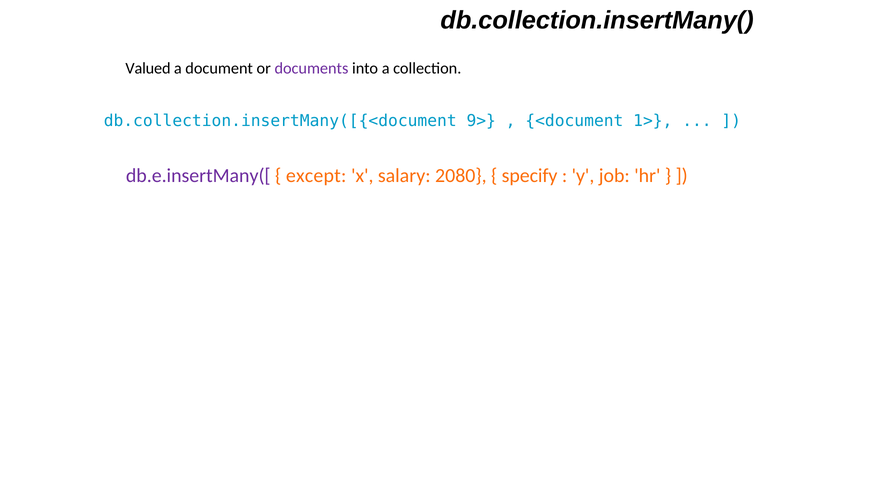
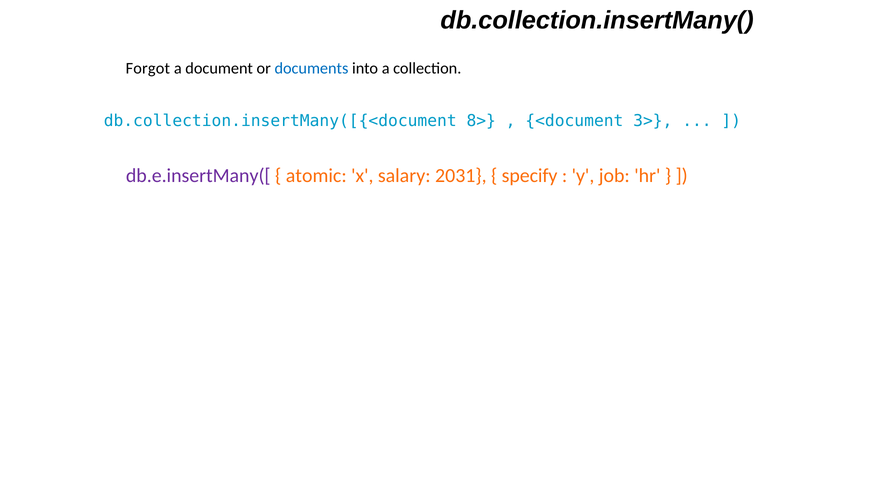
Valued: Valued -> Forgot
documents colour: purple -> blue
9>: 9> -> 8>
1>: 1> -> 3>
except: except -> atomic
2080: 2080 -> 2031
